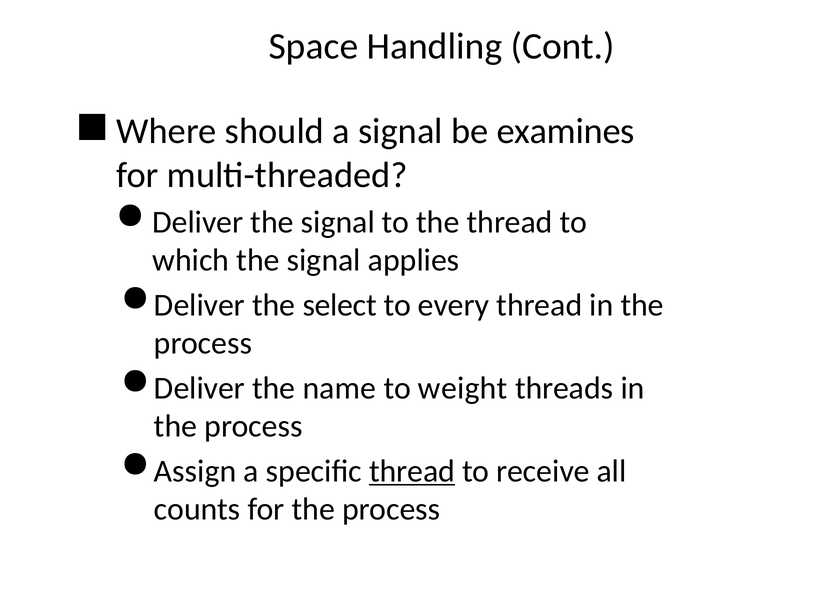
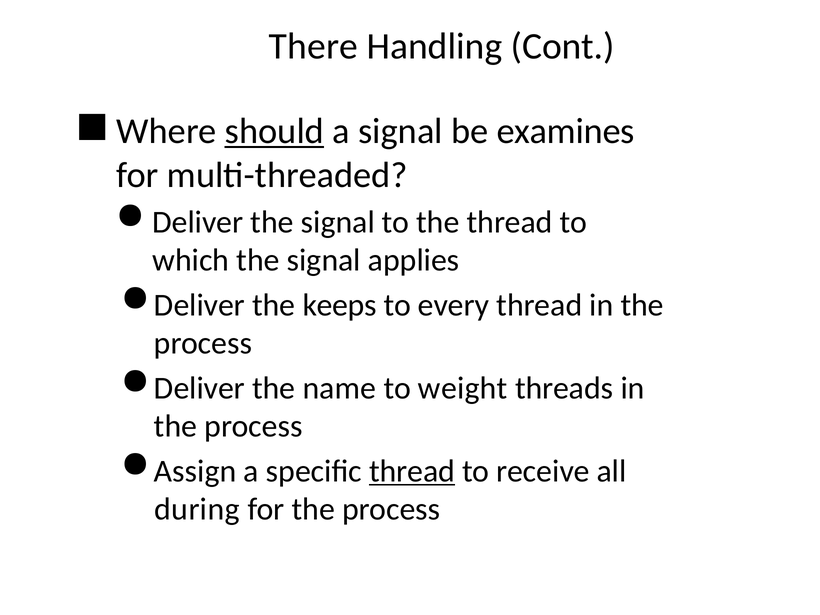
Space: Space -> There
should underline: none -> present
select: select -> keeps
counts: counts -> during
